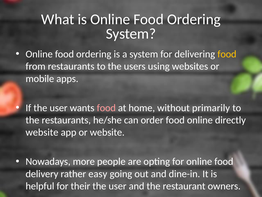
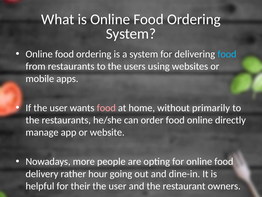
food at (227, 54) colour: yellow -> light blue
website at (42, 132): website -> manage
easy: easy -> hour
